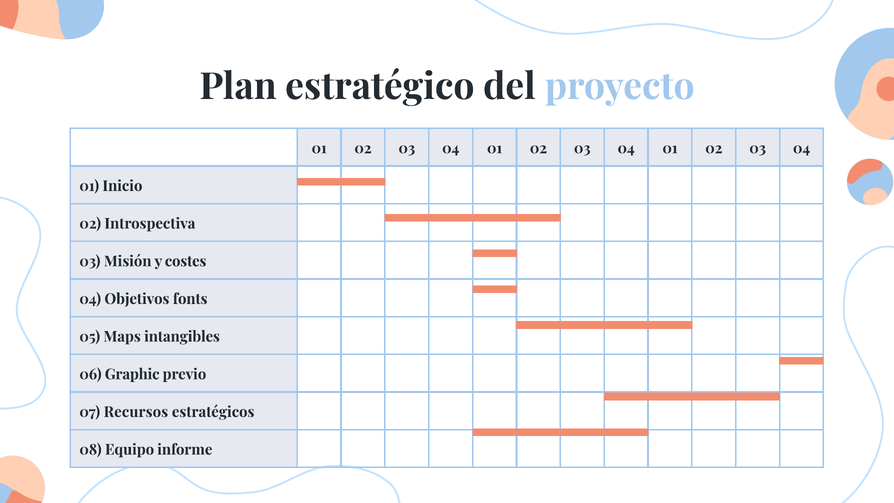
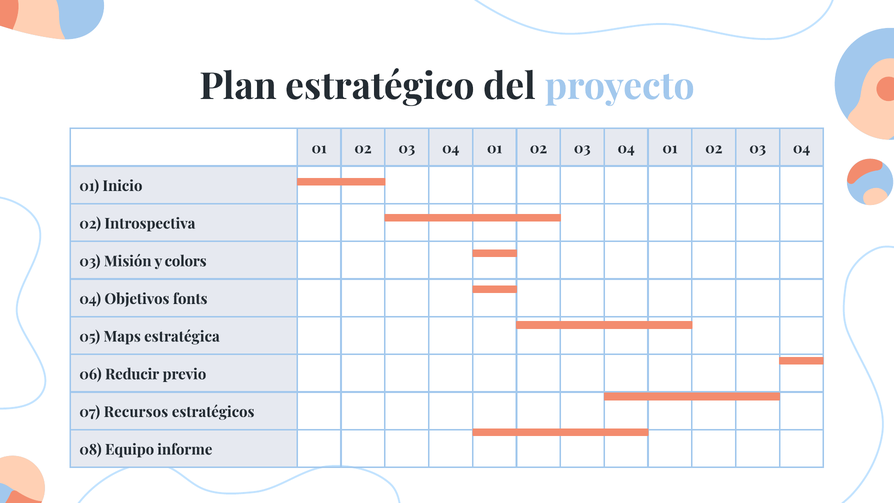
costes: costes -> colors
intangibles: intangibles -> estratégica
Graphic: Graphic -> Reducir
